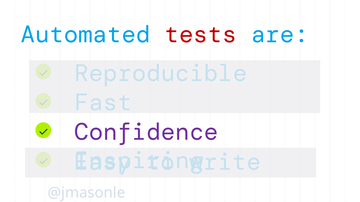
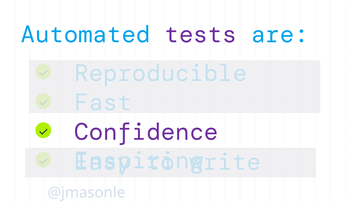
tests colour: red -> purple
